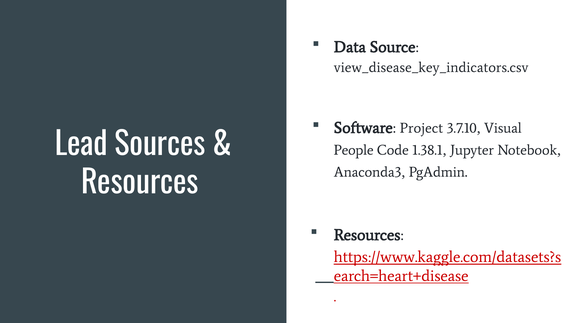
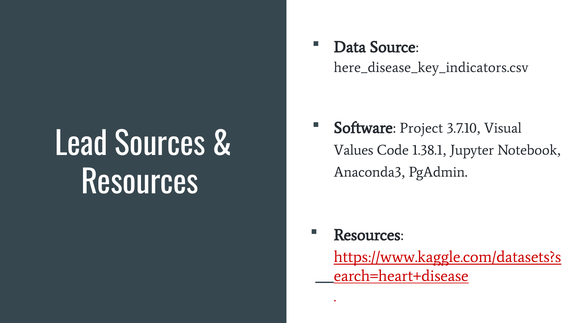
view_disease_key_indicators.csv: view_disease_key_indicators.csv -> here_disease_key_indicators.csv
People: People -> Values
